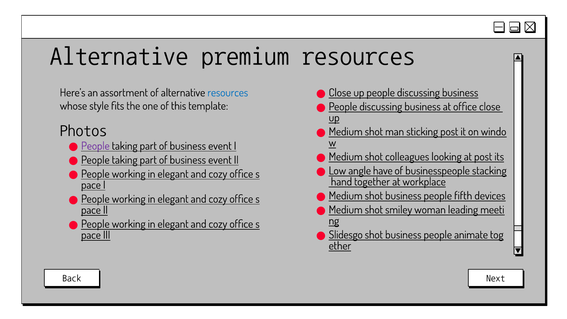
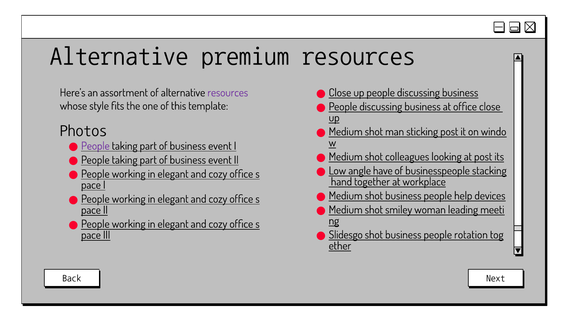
resources at (228, 93) colour: blue -> purple
fifth: fifth -> help
animate: animate -> rotation
